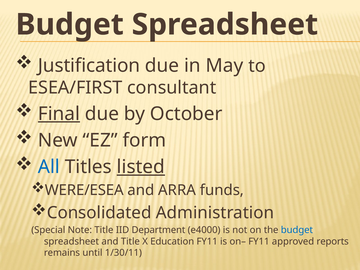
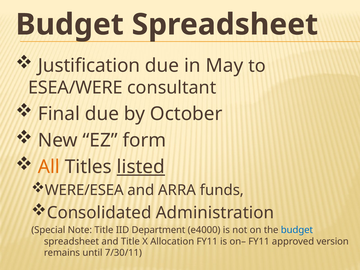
ESEA/FIRST: ESEA/FIRST -> ESEA/WERE
Final underline: present -> none
All colour: blue -> orange
Education: Education -> Allocation
reports: reports -> version
1/30/11: 1/30/11 -> 7/30/11
